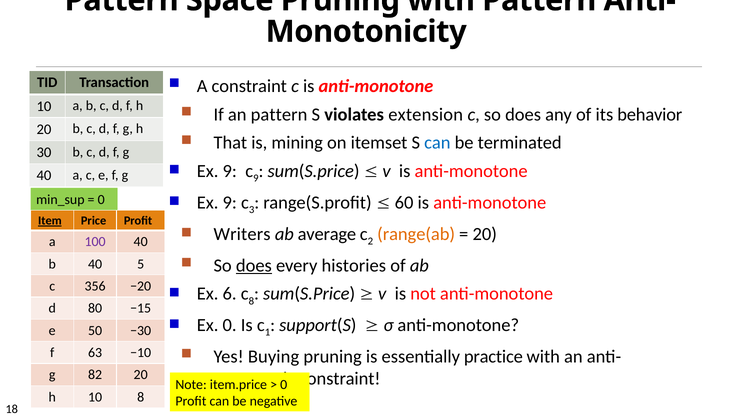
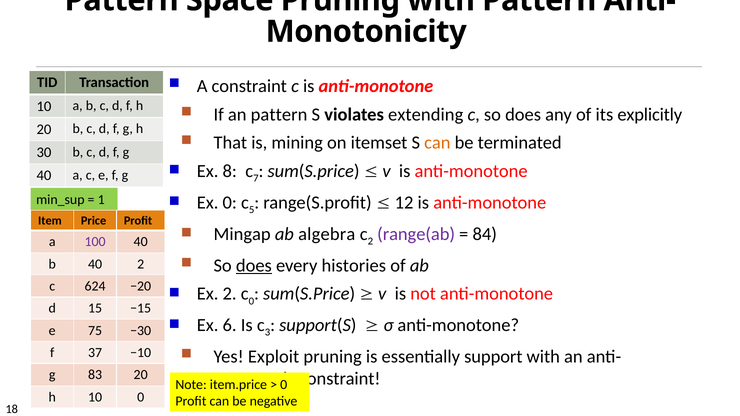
extension: extension -> extending
behavior: behavior -> explicitly
can at (437, 143) colour: blue -> orange
9 at (230, 171): 9 -> 8
c 9: 9 -> 7
0 at (101, 200): 0 -> 1
9 at (230, 203): 9 -> 0
3: 3 -> 5
60: 60 -> 12
Item underline: present -> none
Writers: Writers -> Mingap
average: average -> algebra
range(ab colour: orange -> purple
20 at (485, 234): 20 -> 84
40 5: 5 -> 2
356: 356 -> 624
Ex 6: 6 -> 2
c 8: 8 -> 0
80: 80 -> 15
Ex 0: 0 -> 6
1: 1 -> 3
50: 50 -> 75
63: 63 -> 37
Buying: Buying -> Exploit
practice: practice -> support
82: 82 -> 83
10 8: 8 -> 0
